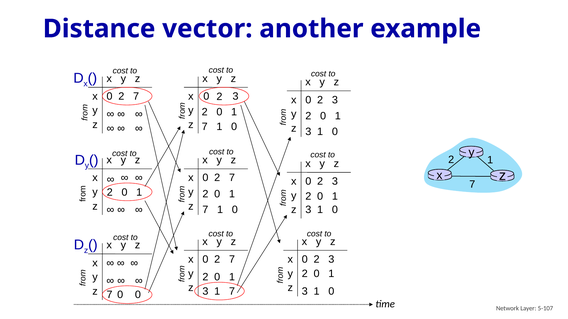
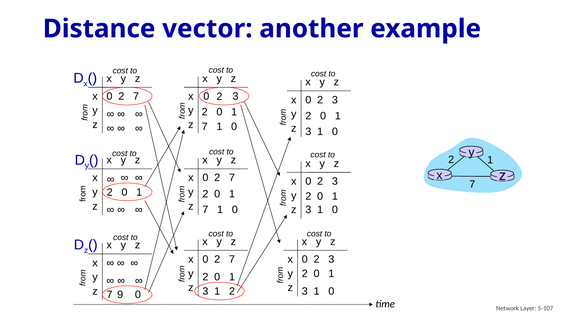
3 1 7: 7 -> 2
7 0: 0 -> 9
